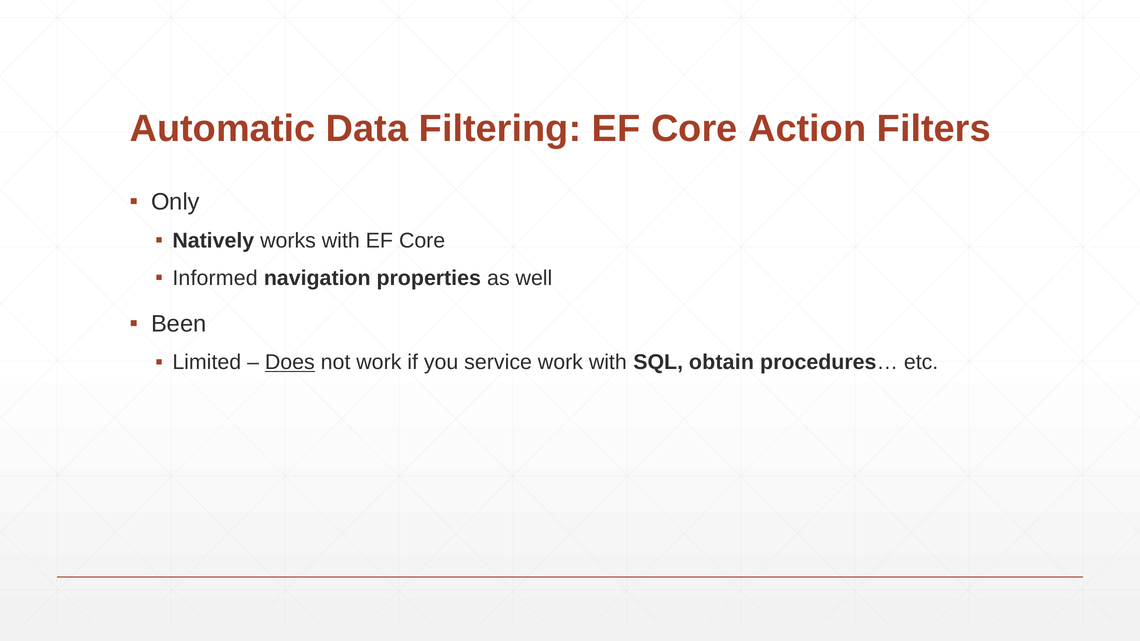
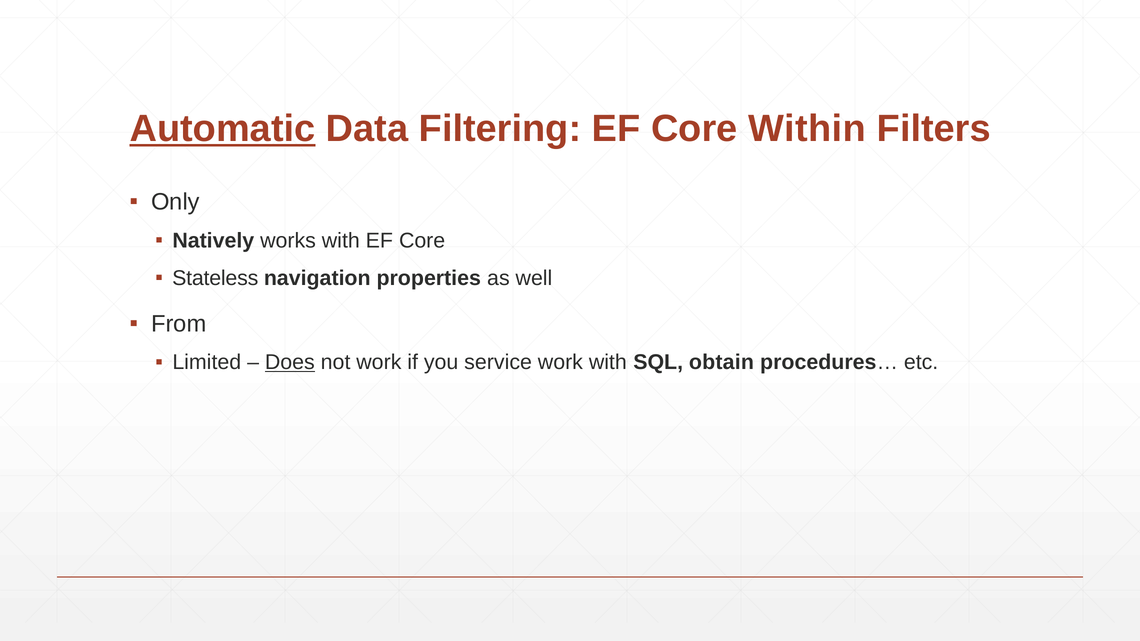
Automatic underline: none -> present
Action: Action -> Within
Informed: Informed -> Stateless
Been: Been -> From
